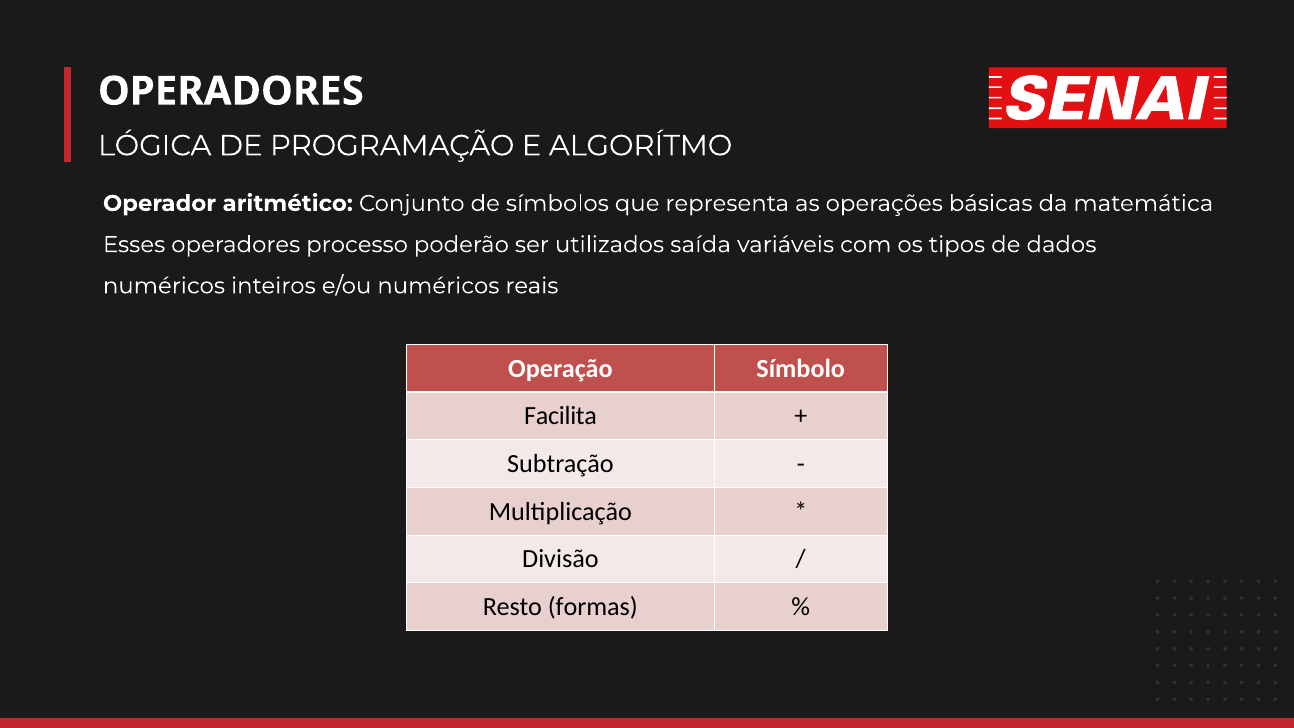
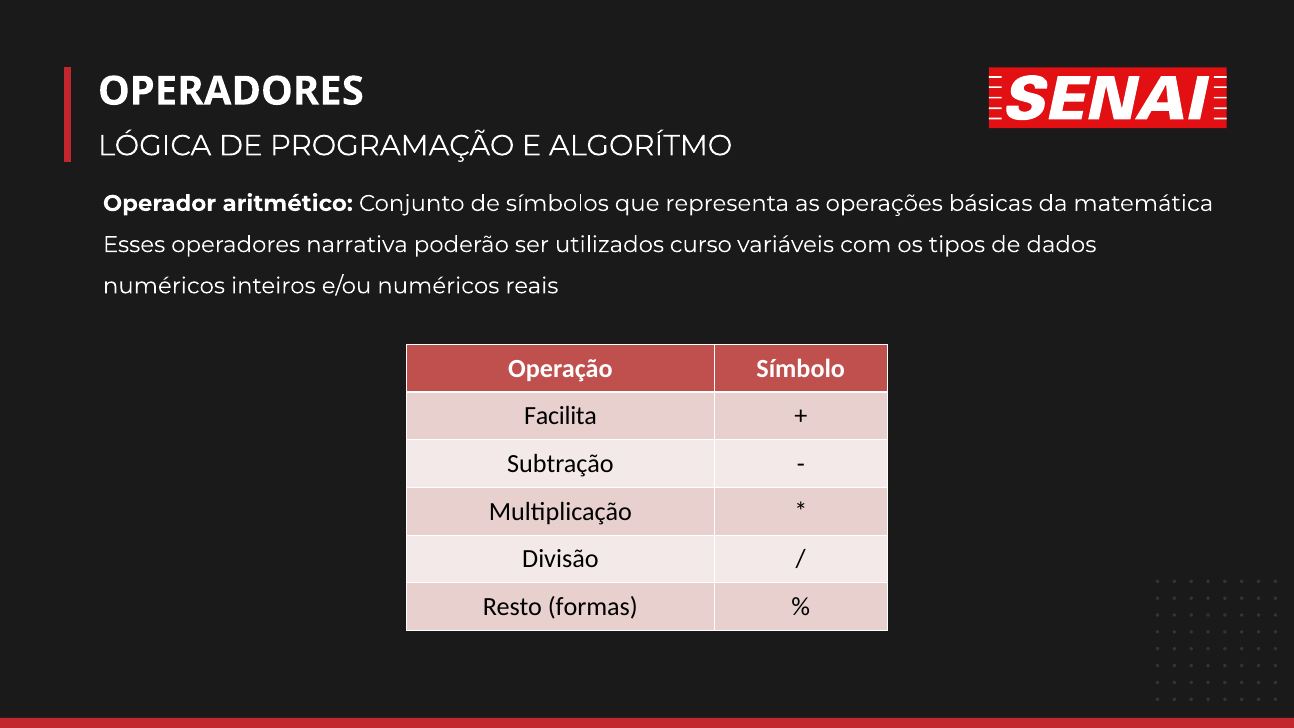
processo: processo -> narrativa
saída: saída -> curso
